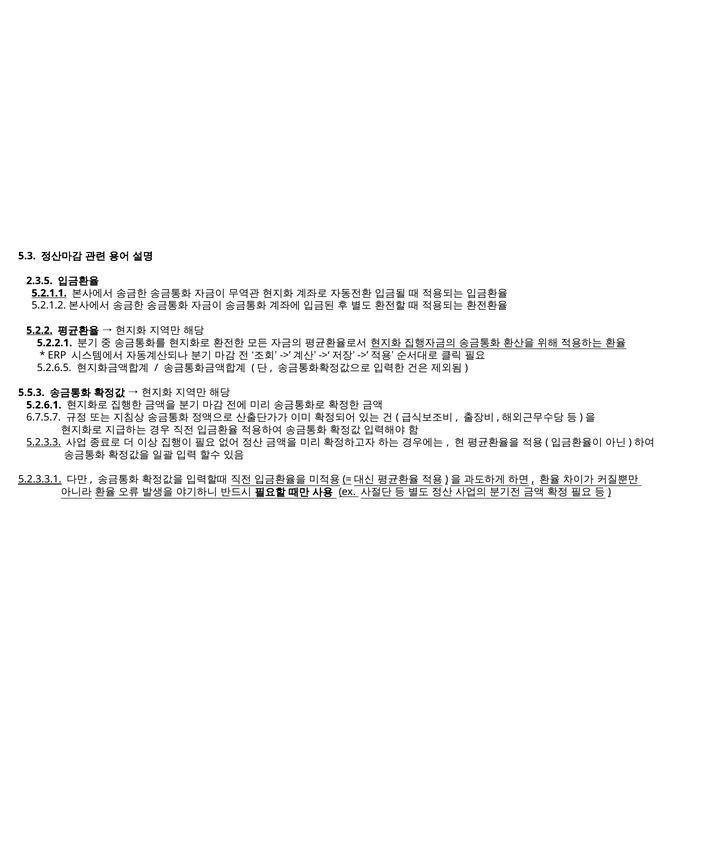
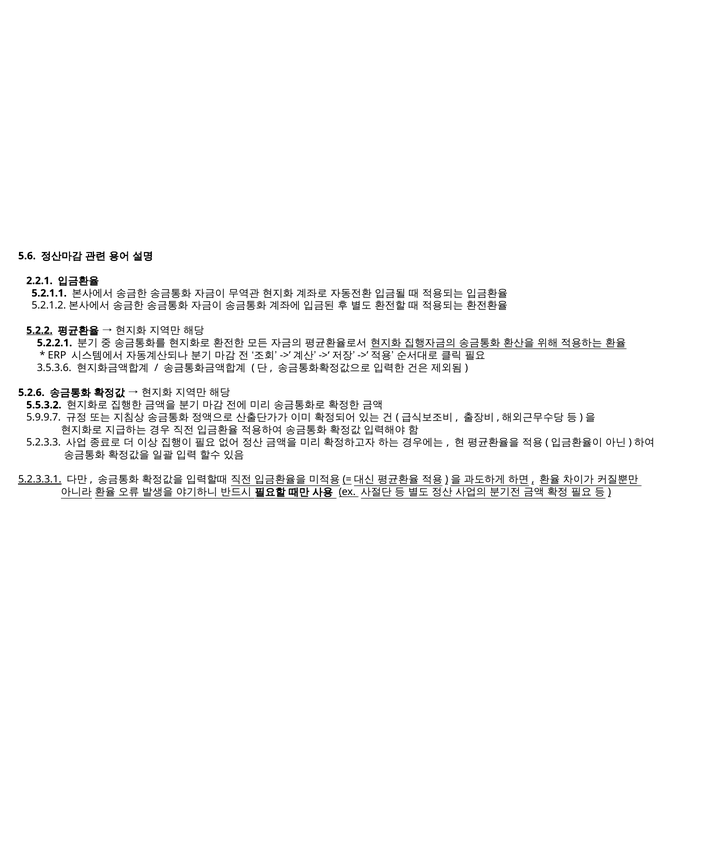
5.3: 5.3 -> 5.6
2.3.5: 2.3.5 -> 2.2.1
5.2.1.1 underline: present -> none
5.2.6.5: 5.2.6.5 -> 3.5.3.6
5.5.3: 5.5.3 -> 5.2.6
5.2.6.1: 5.2.6.1 -> 5.5.3.2
6.7.5.7: 6.7.5.7 -> 5.9.9.7
5.2.3.3 underline: present -> none
